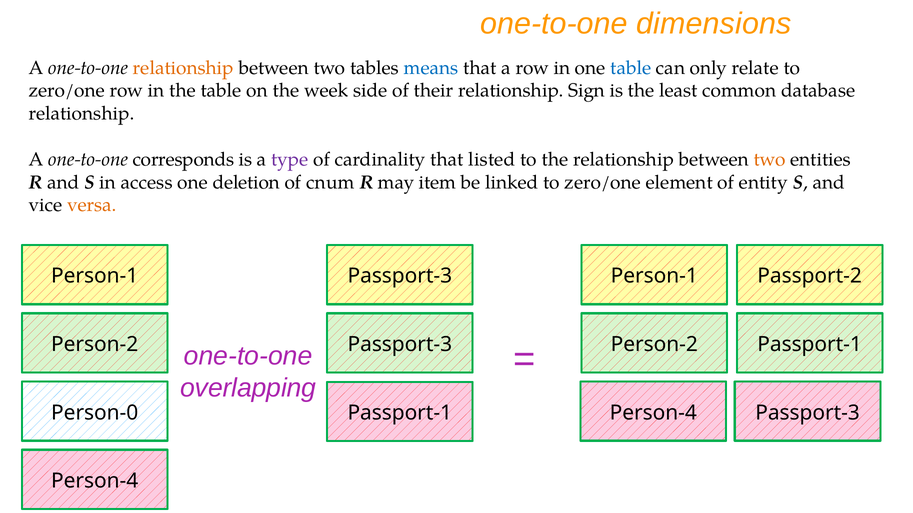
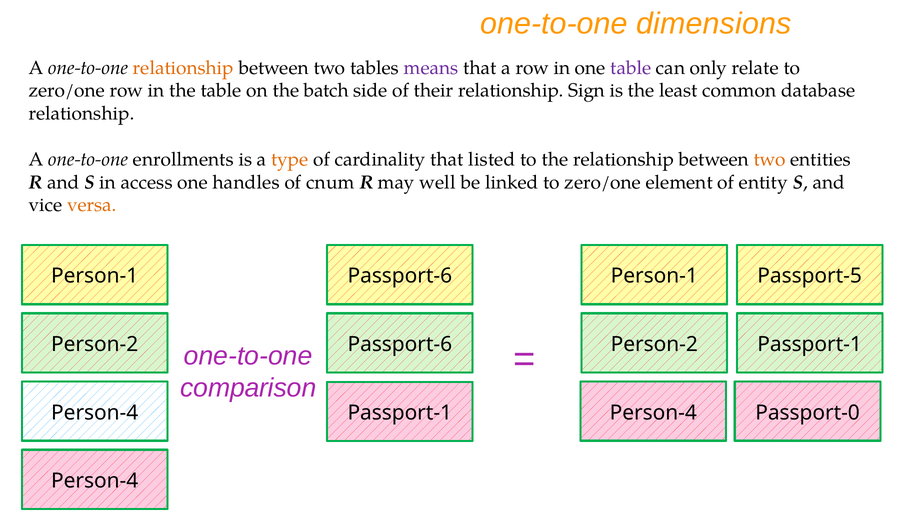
means colour: blue -> purple
table at (631, 68) colour: blue -> purple
week: week -> batch
corresponds: corresponds -> enrollments
type colour: purple -> orange
deletion: deletion -> handles
item: item -> well
Person-1 Passport-3: Passport-3 -> Passport-6
Passport-2: Passport-2 -> Passport-5
Person-2 Passport-3: Passport-3 -> Passport-6
overlapping: overlapping -> comparison
Person-0 at (95, 413): Person-0 -> Person-4
Person-4 Passport-3: Passport-3 -> Passport-0
